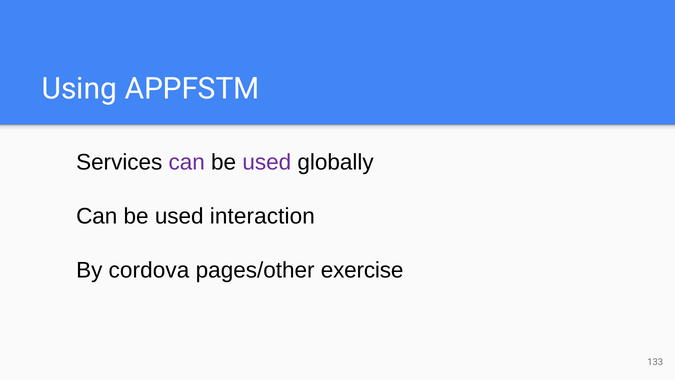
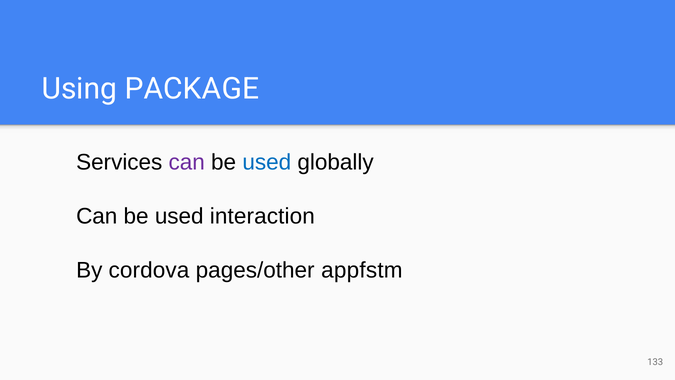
APPFSTM: APPFSTM -> PACKAGE
used at (267, 162) colour: purple -> blue
exercise: exercise -> appfstm
